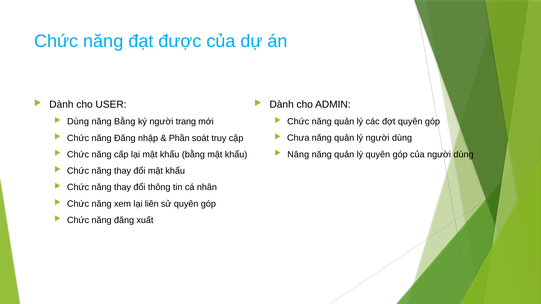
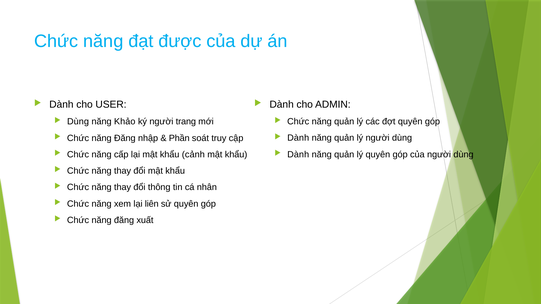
năng Bằng: Bằng -> Khảo
Chưa at (298, 138): Chưa -> Dành
khẩu bằng: bằng -> cảnh
Nâng at (298, 155): Nâng -> Dành
